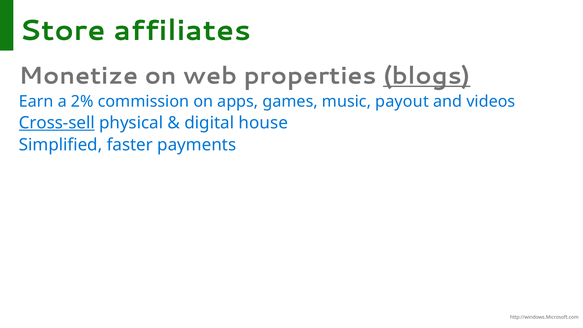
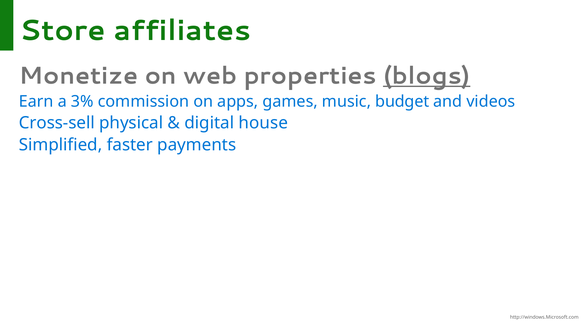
2%: 2% -> 3%
payout: payout -> budget
Cross-sell underline: present -> none
